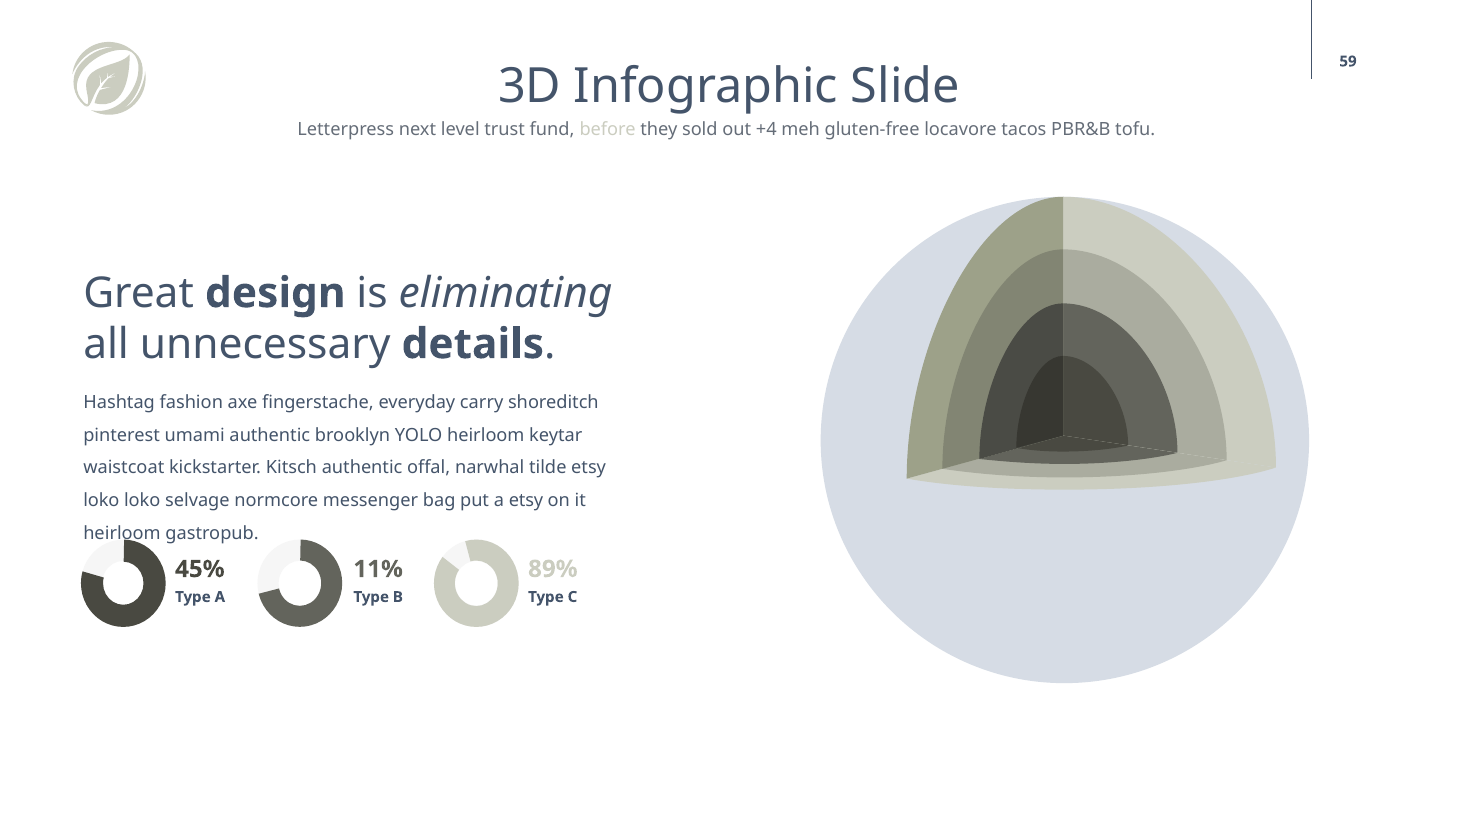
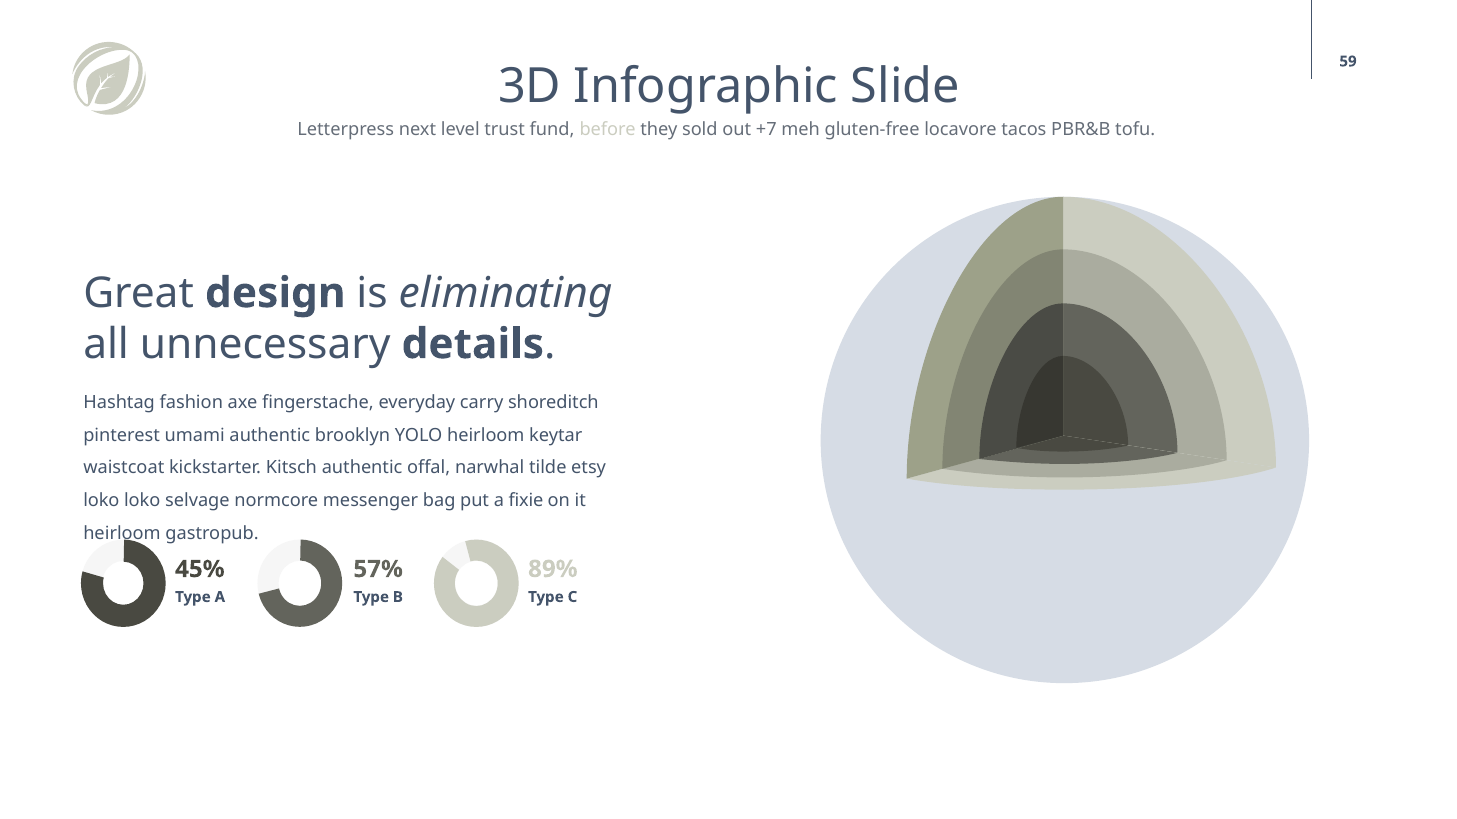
+4: +4 -> +7
a etsy: etsy -> fixie
11%: 11% -> 57%
